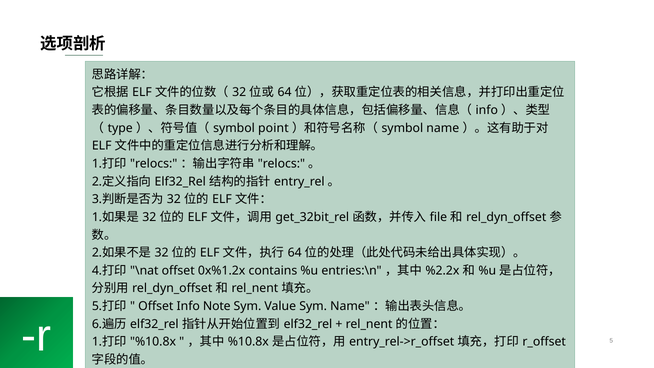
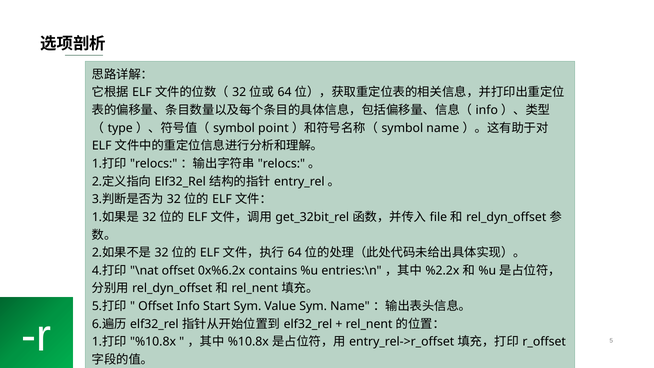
0x%1.2x: 0x%1.2x -> 0x%6.2x
Note: Note -> Start
